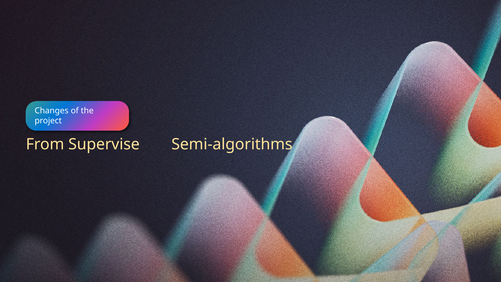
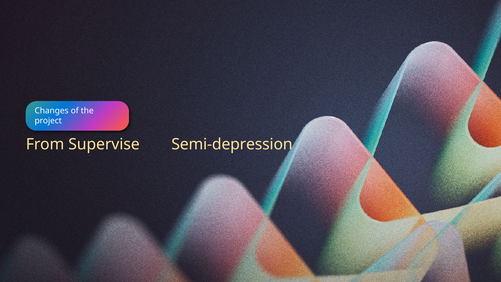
Semi-algorithms: Semi-algorithms -> Semi-depression
